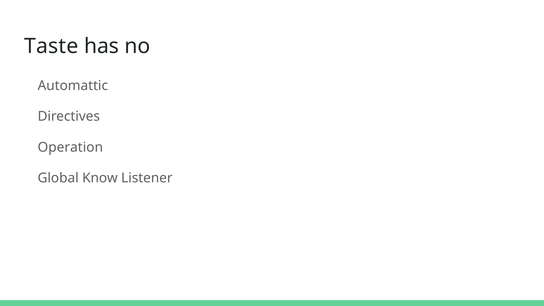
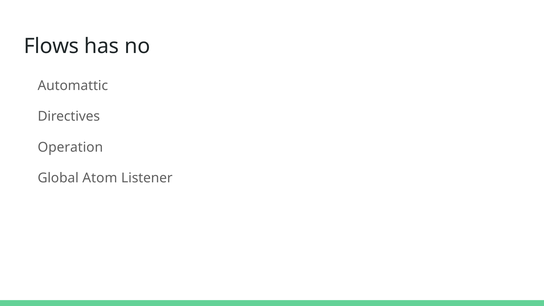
Taste: Taste -> Flows
Know: Know -> Atom
